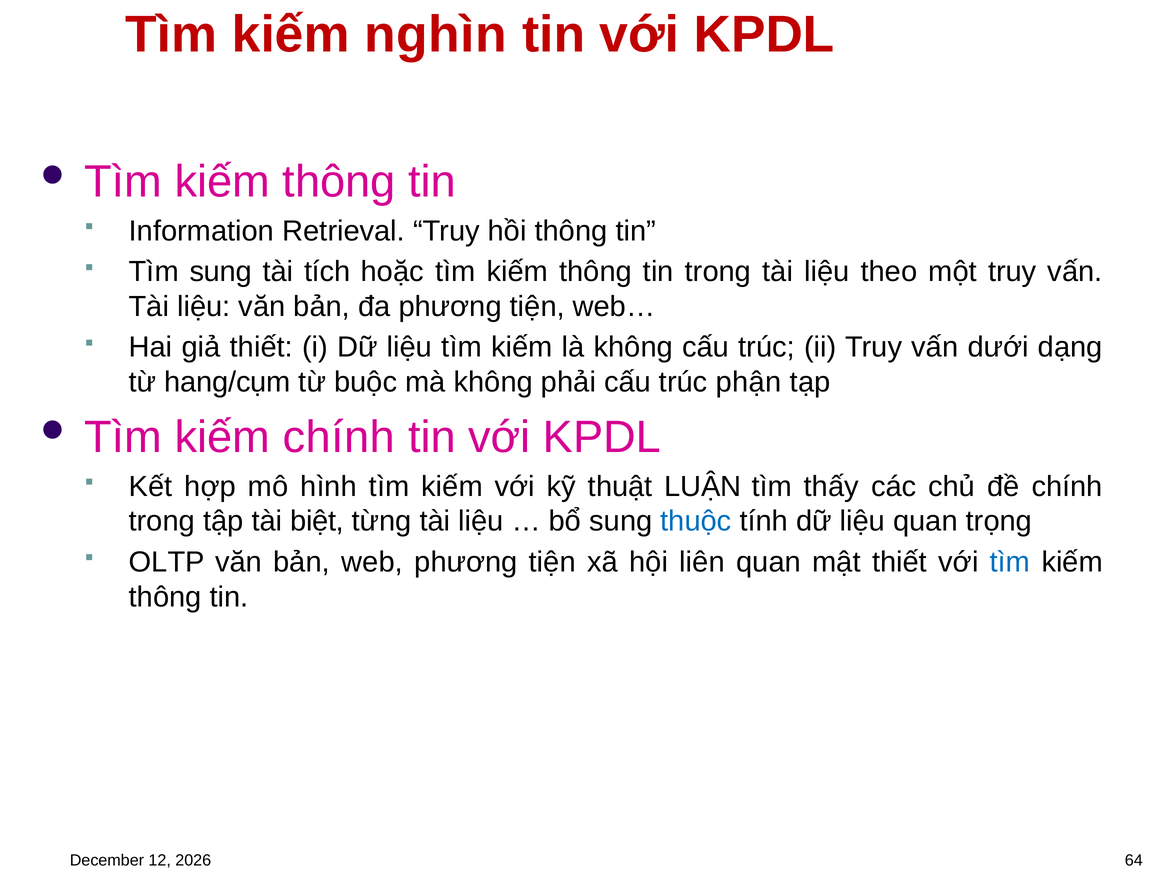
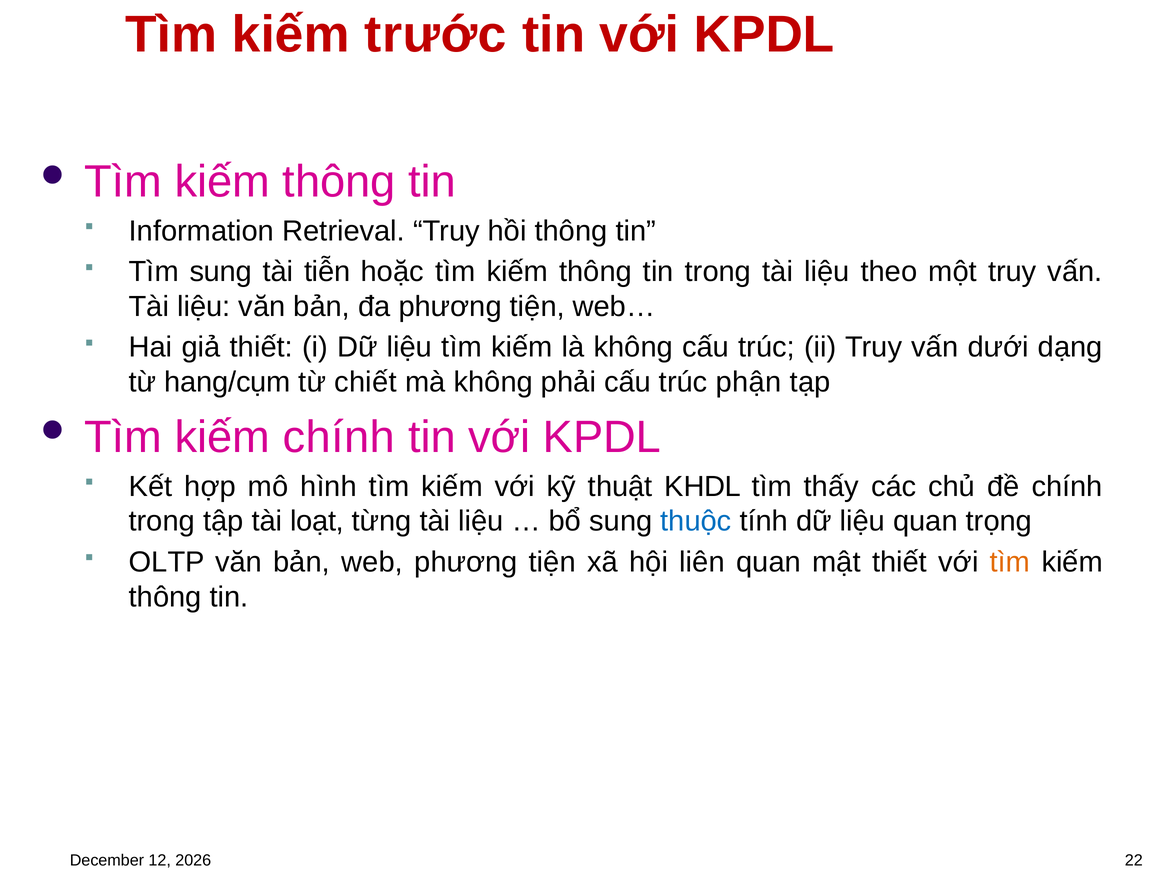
nghìn: nghìn -> trước
tích: tích -> tiễn
buộc: buộc -> chiết
LUẬN: LUẬN -> KHDL
biệt: biệt -> loạt
tìm at (1010, 562) colour: blue -> orange
64: 64 -> 22
